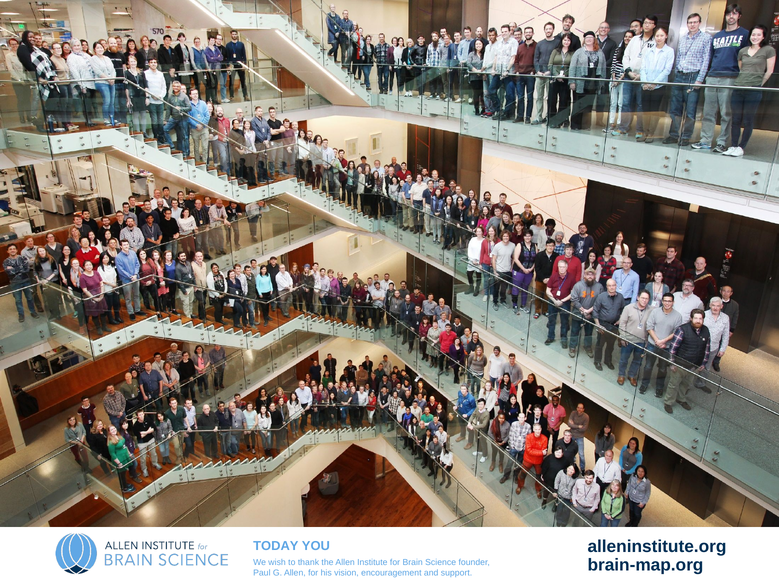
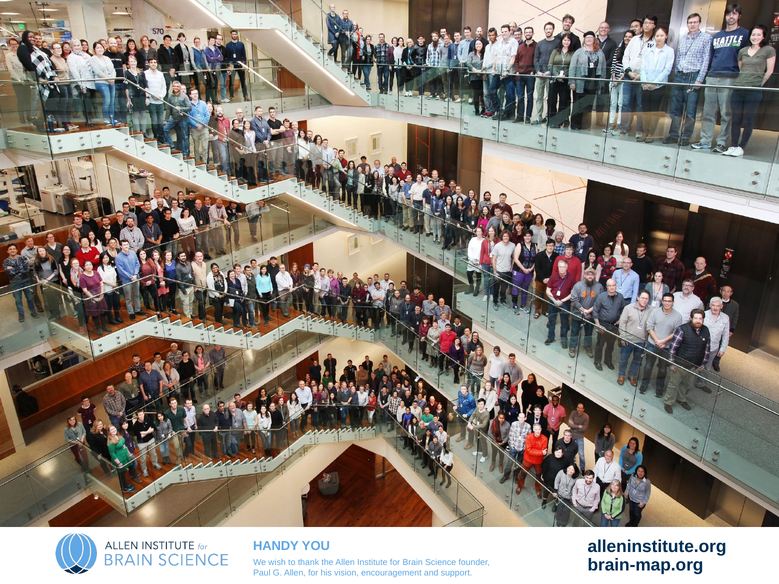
TODAY: TODAY -> HANDY
